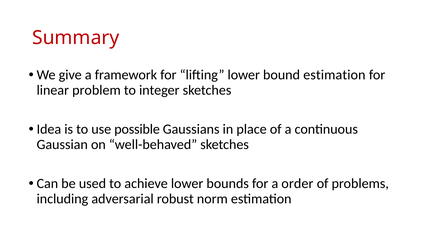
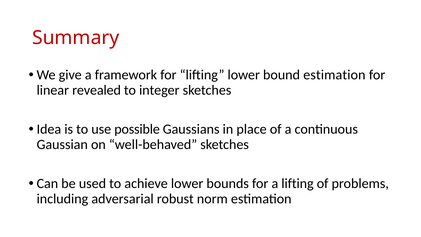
problem: problem -> revealed
a order: order -> lifting
